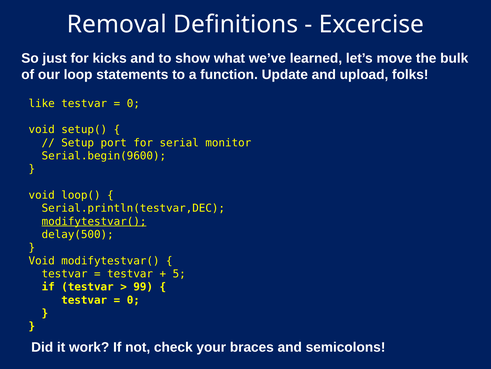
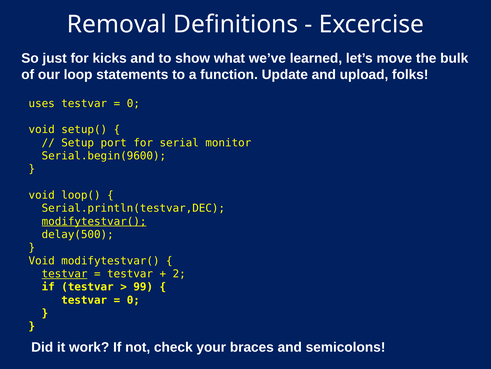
like: like -> uses
testvar at (65, 273) underline: none -> present
5: 5 -> 2
